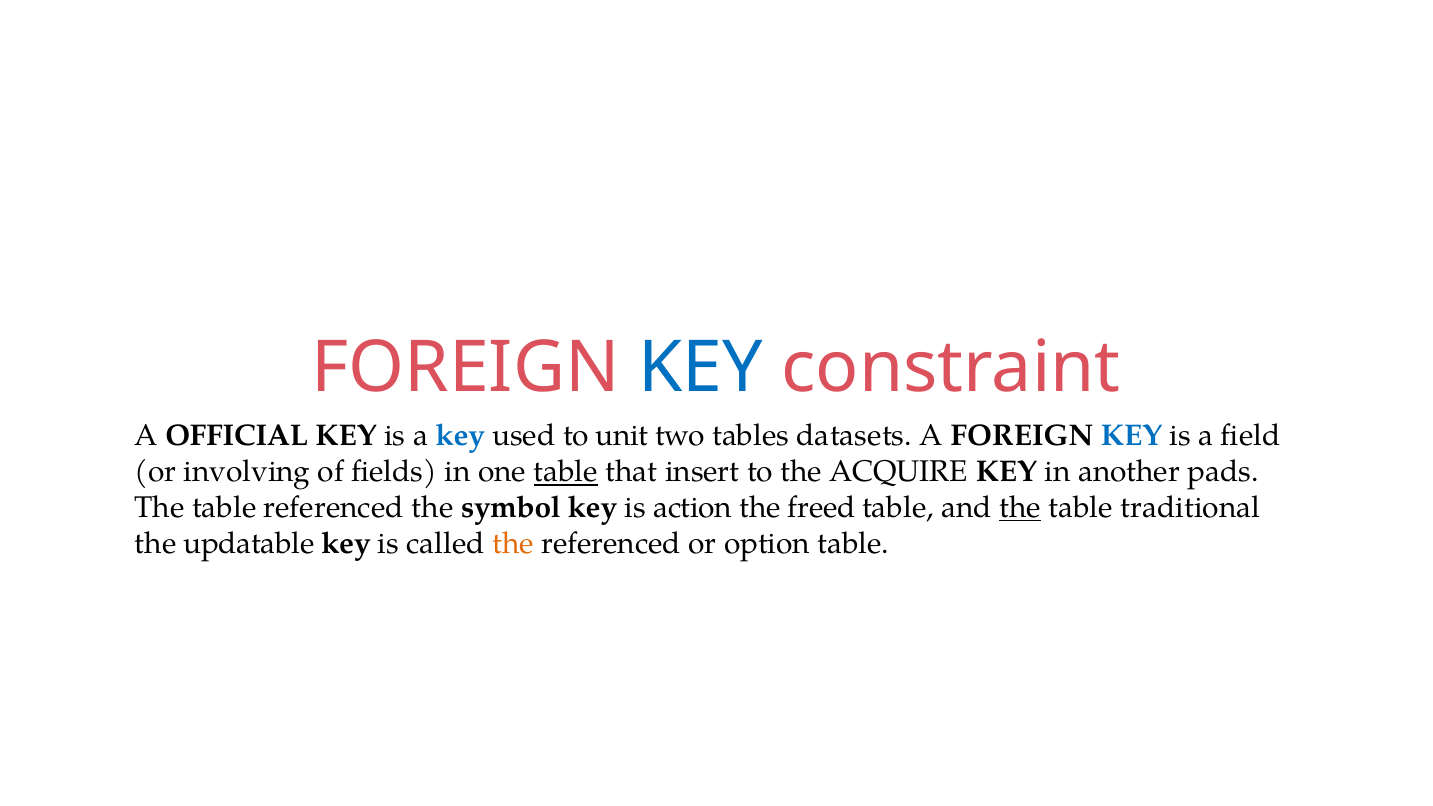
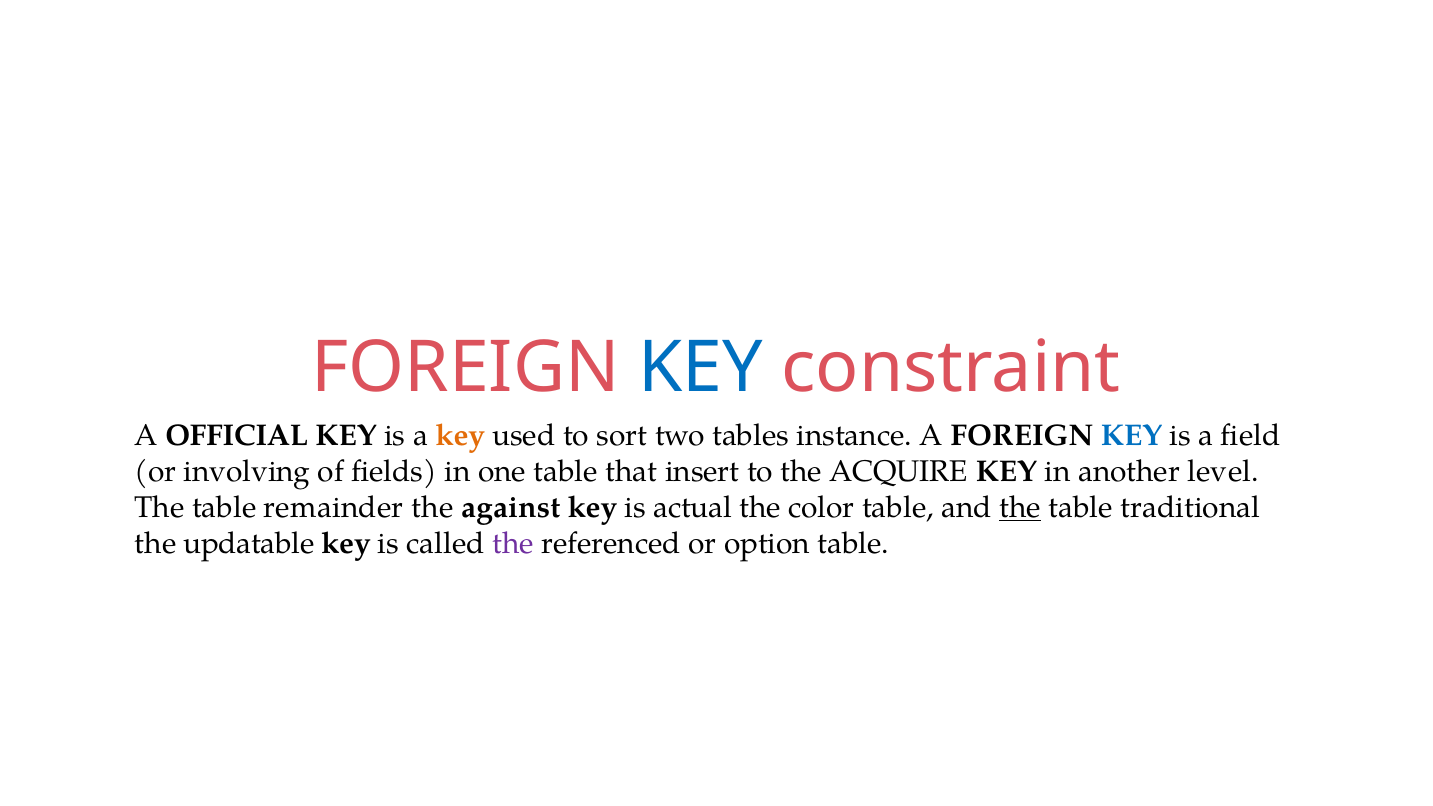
key at (460, 436) colour: blue -> orange
unit: unit -> sort
datasets: datasets -> instance
table at (566, 472) underline: present -> none
pads: pads -> level
table referenced: referenced -> remainder
symbol: symbol -> against
action: action -> actual
freed: freed -> color
the at (513, 544) colour: orange -> purple
